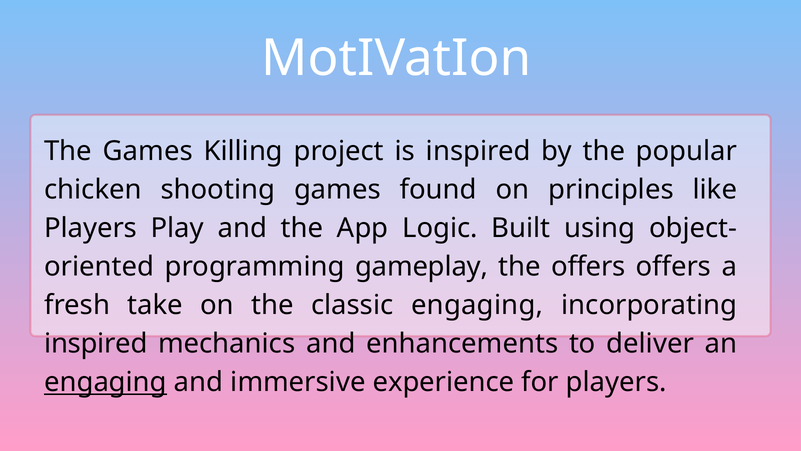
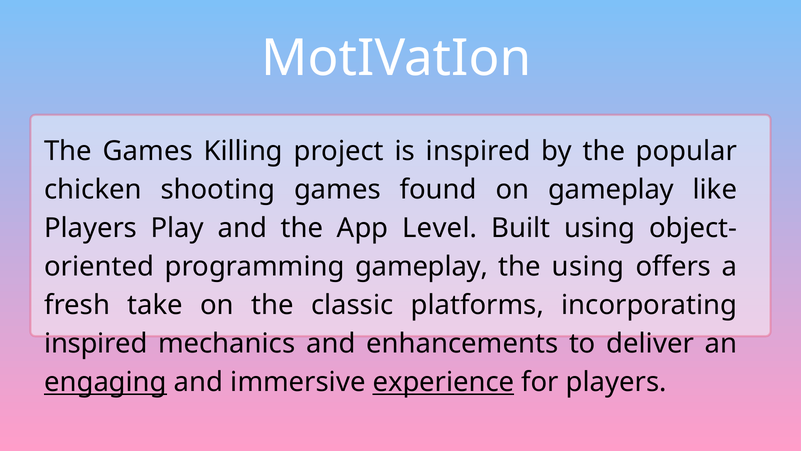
on principles: principles -> gameplay
Logic: Logic -> Level
the offers: offers -> using
classic engaging: engaging -> platforms
experience underline: none -> present
